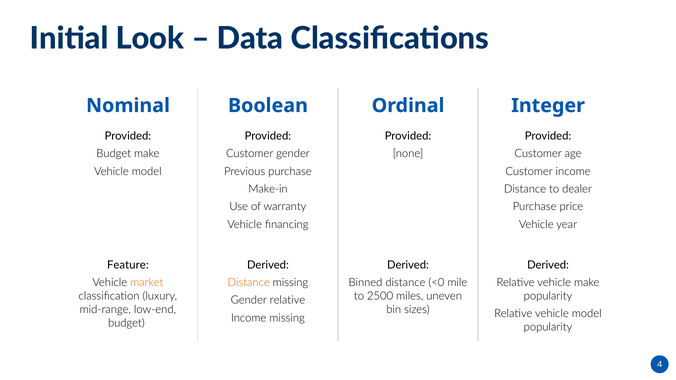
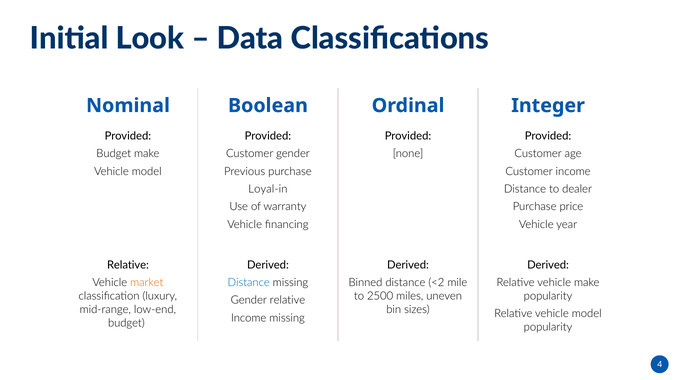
Make-in: Make-in -> Loyal-in
Feature at (128, 265): Feature -> Relative
Distance at (249, 283) colour: orange -> blue
<0: <0 -> <2
